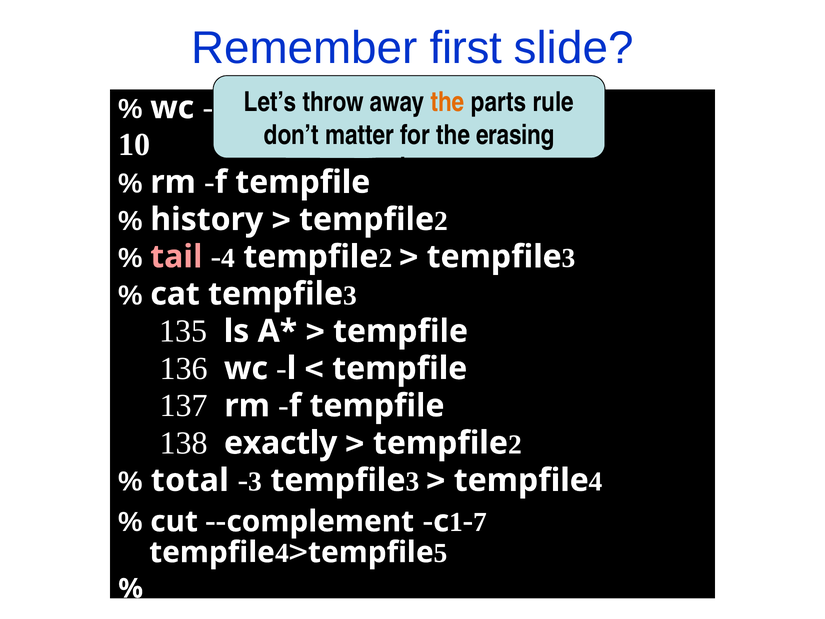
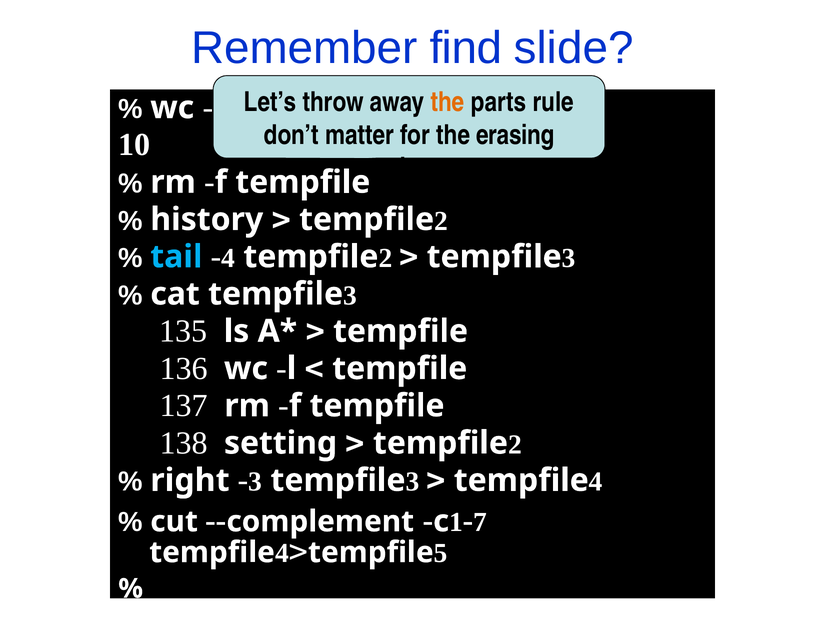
first: first -> find
tail colour: pink -> light blue
exactly: exactly -> setting
total: total -> right
